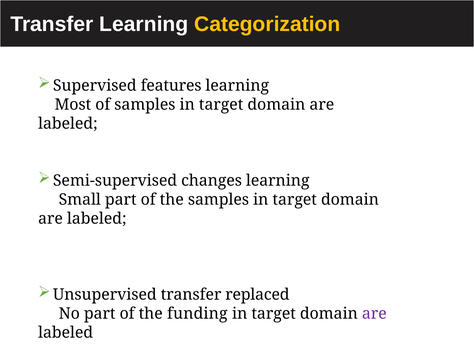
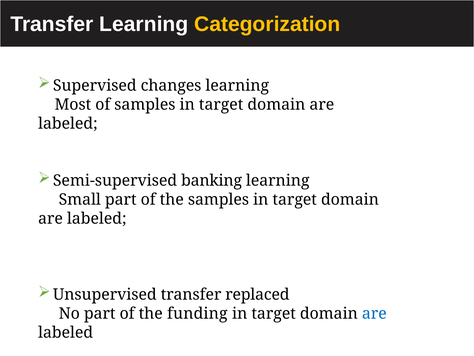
features: features -> changes
changes: changes -> banking
are at (374, 313) colour: purple -> blue
